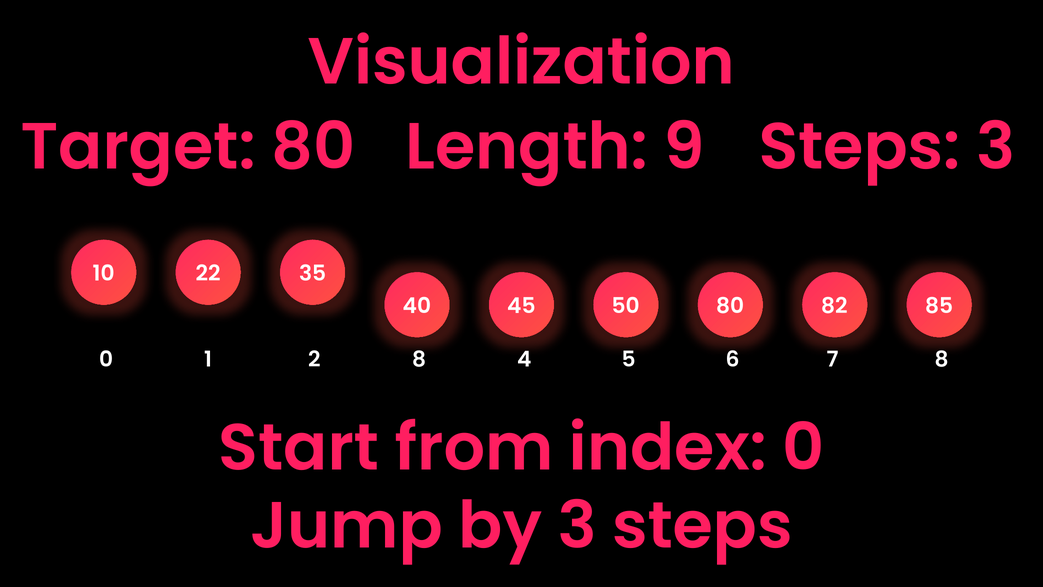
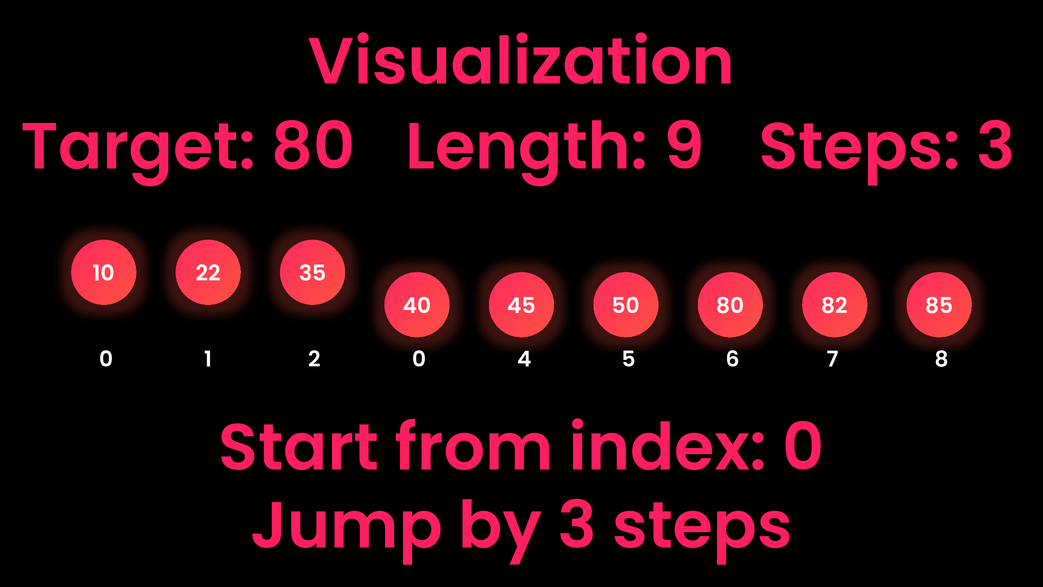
2 8: 8 -> 0
